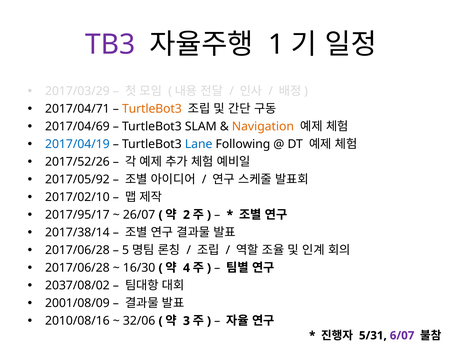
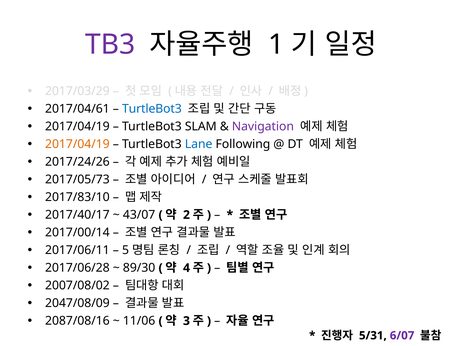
2017/04/71: 2017/04/71 -> 2017/04/61
TurtleBot3 at (152, 109) colour: orange -> blue
2017/04/69 at (77, 127): 2017/04/69 -> 2017/04/19
Navigation colour: orange -> purple
2017/04/19 at (77, 144) colour: blue -> orange
2017/52/26: 2017/52/26 -> 2017/24/26
2017/05/92: 2017/05/92 -> 2017/05/73
2017/02/10: 2017/02/10 -> 2017/83/10
2017/95/17: 2017/95/17 -> 2017/40/17
26/07: 26/07 -> 43/07
2017/38/14: 2017/38/14 -> 2017/00/14
2017/06/28 at (77, 251): 2017/06/28 -> 2017/06/11
16/30: 16/30 -> 89/30
2037/08/02: 2037/08/02 -> 2007/08/02
2001/08/09: 2001/08/09 -> 2047/08/09
2010/08/16: 2010/08/16 -> 2087/08/16
32/06: 32/06 -> 11/06
